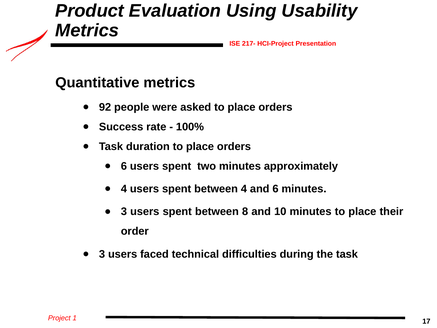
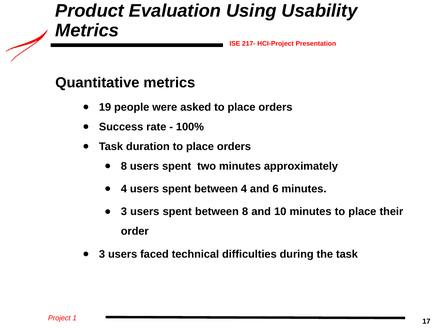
92: 92 -> 19
6 at (124, 166): 6 -> 8
